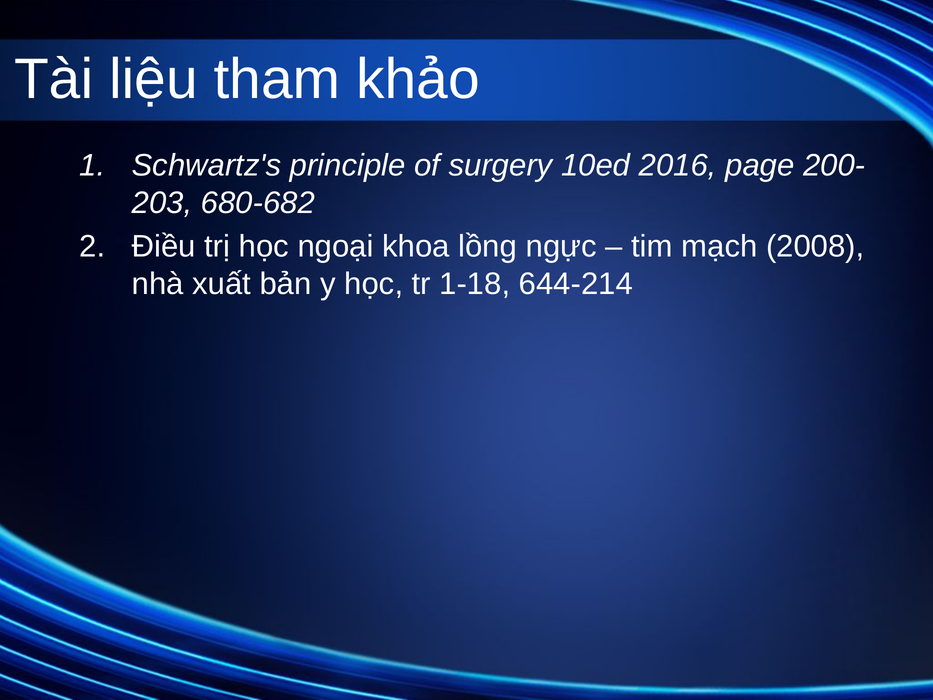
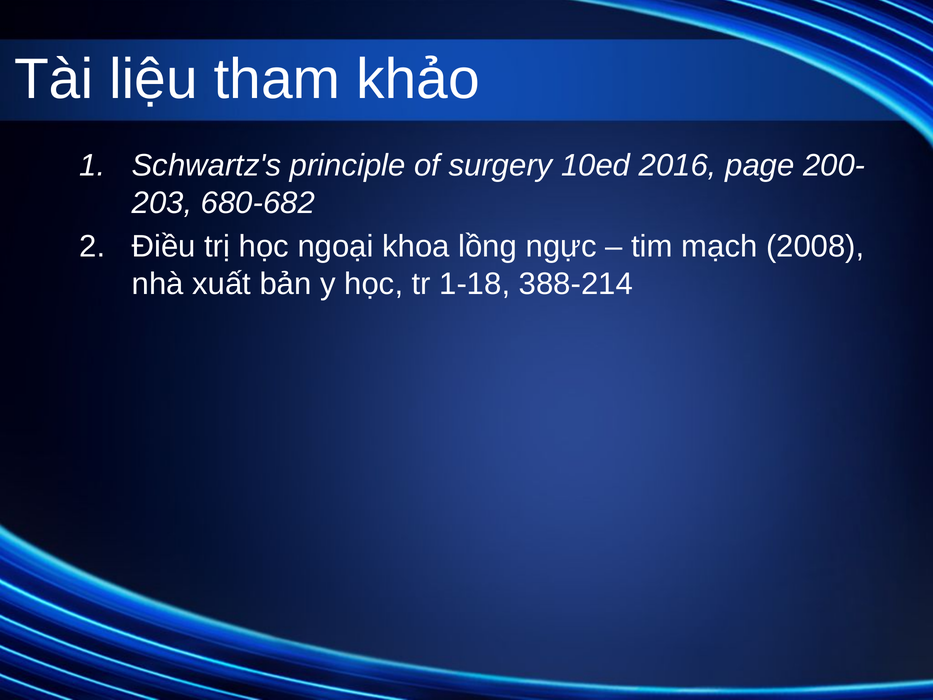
644-214: 644-214 -> 388-214
